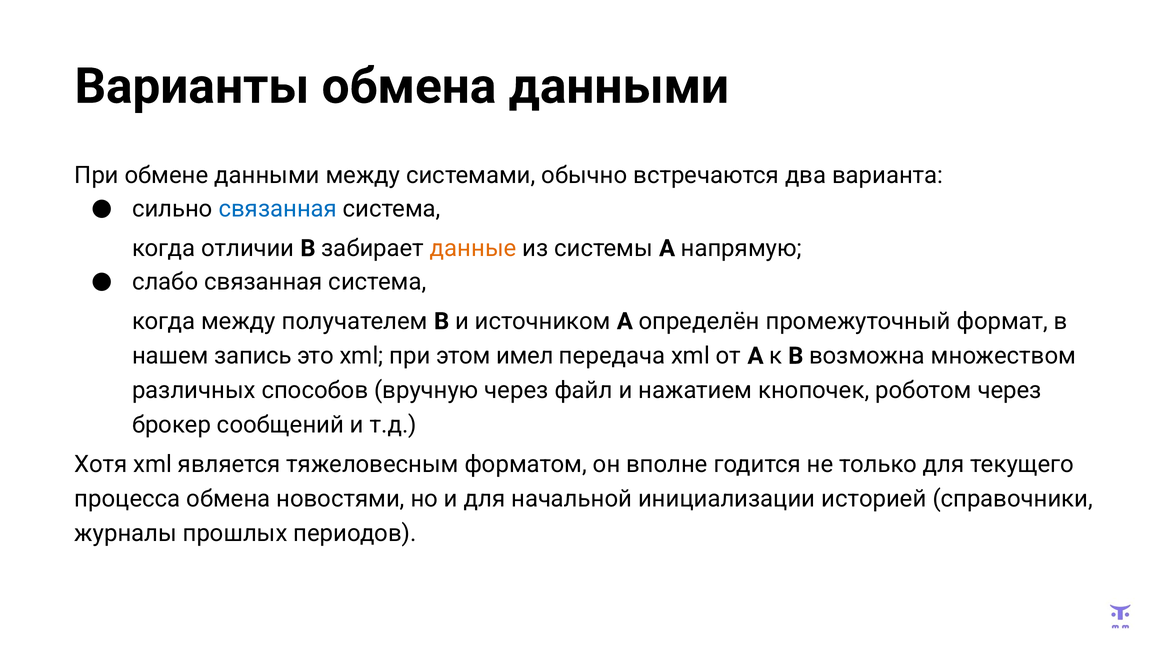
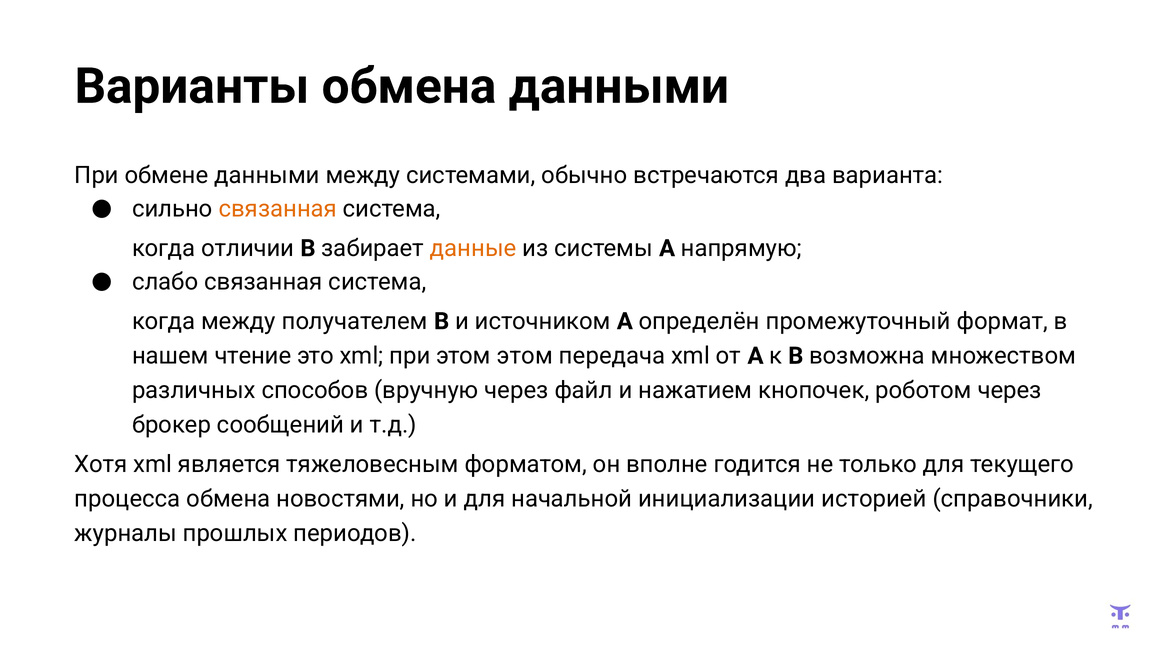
связанная at (278, 209) colour: blue -> orange
запись: запись -> чтение
этом имел: имел -> этом
